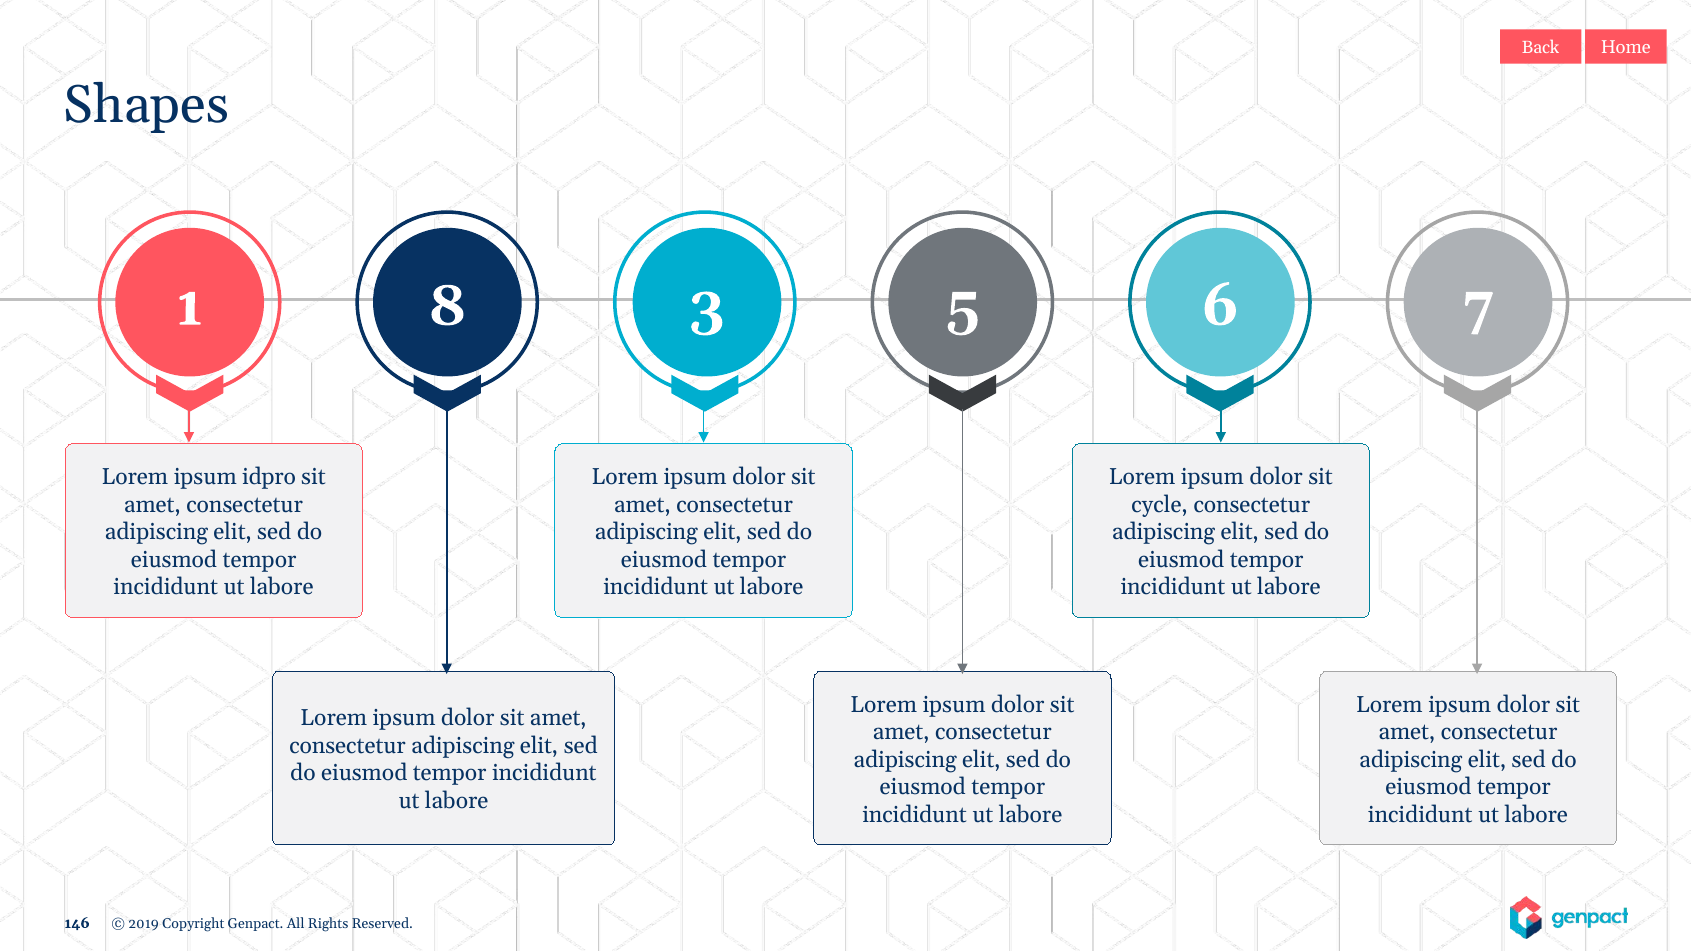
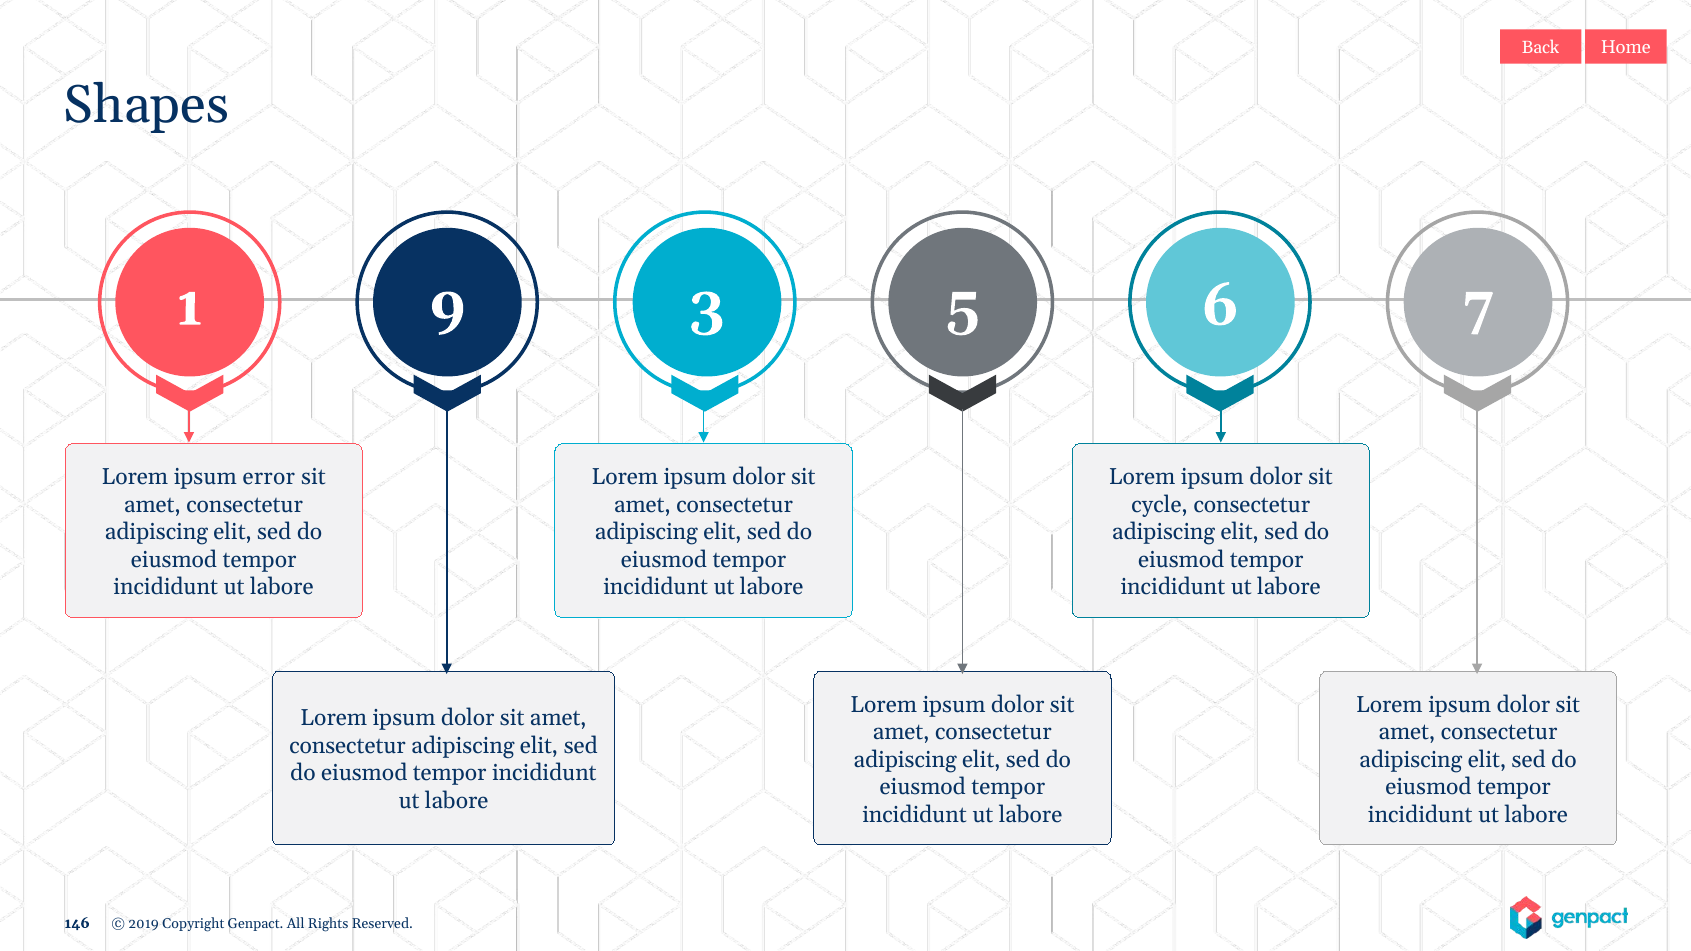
8: 8 -> 9
idpro: idpro -> error
